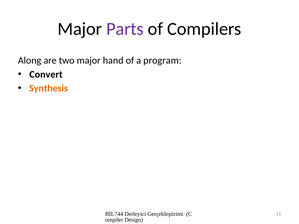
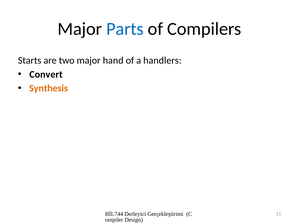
Parts colour: purple -> blue
Along: Along -> Starts
program: program -> handlers
